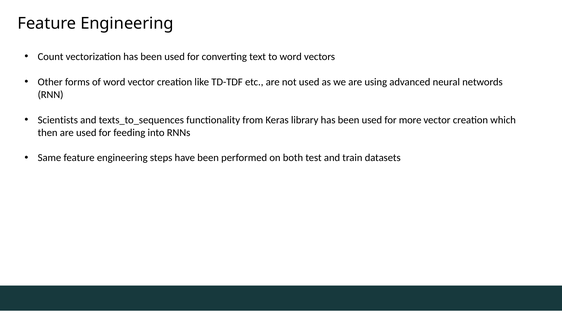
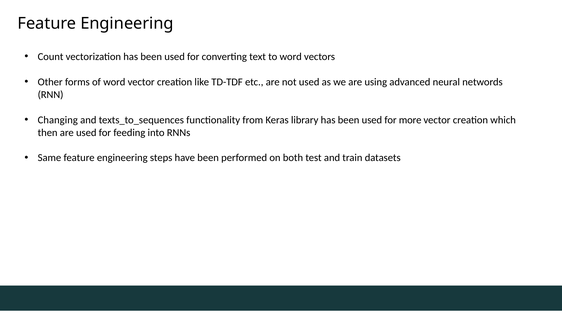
Scientists: Scientists -> Changing
